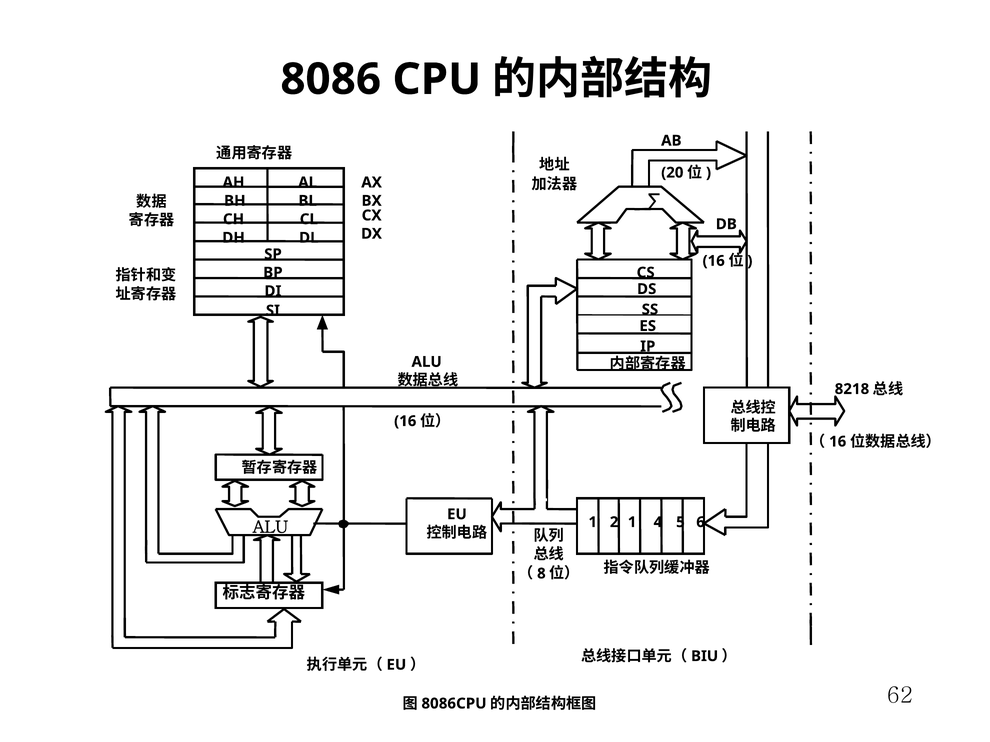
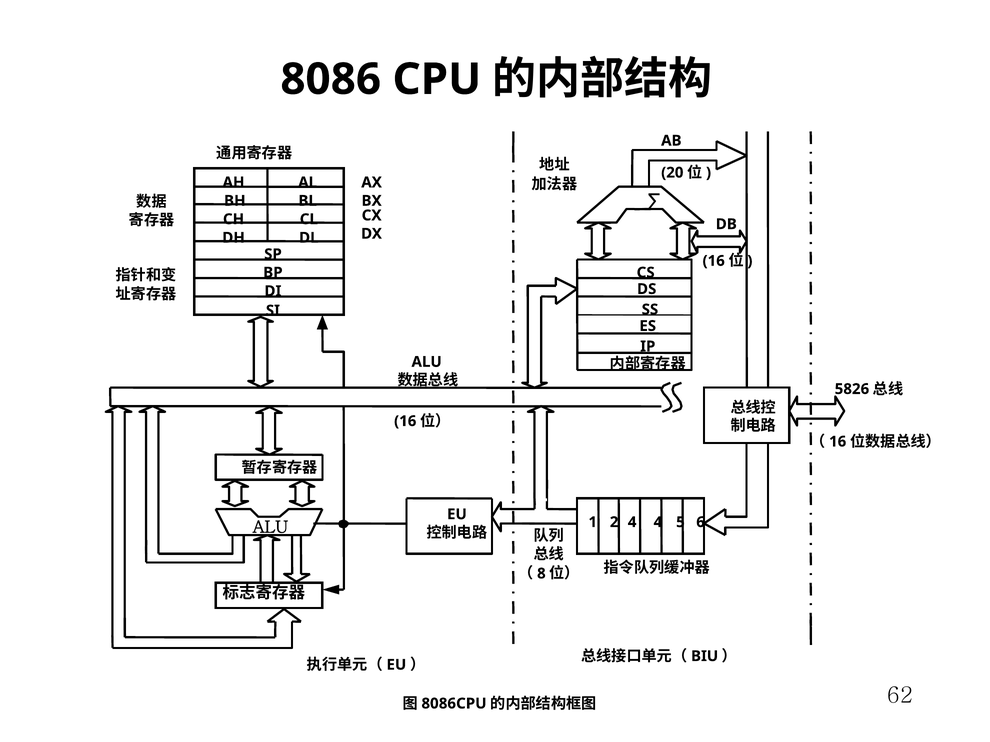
8218: 8218 -> 5826
2 1: 1 -> 4
